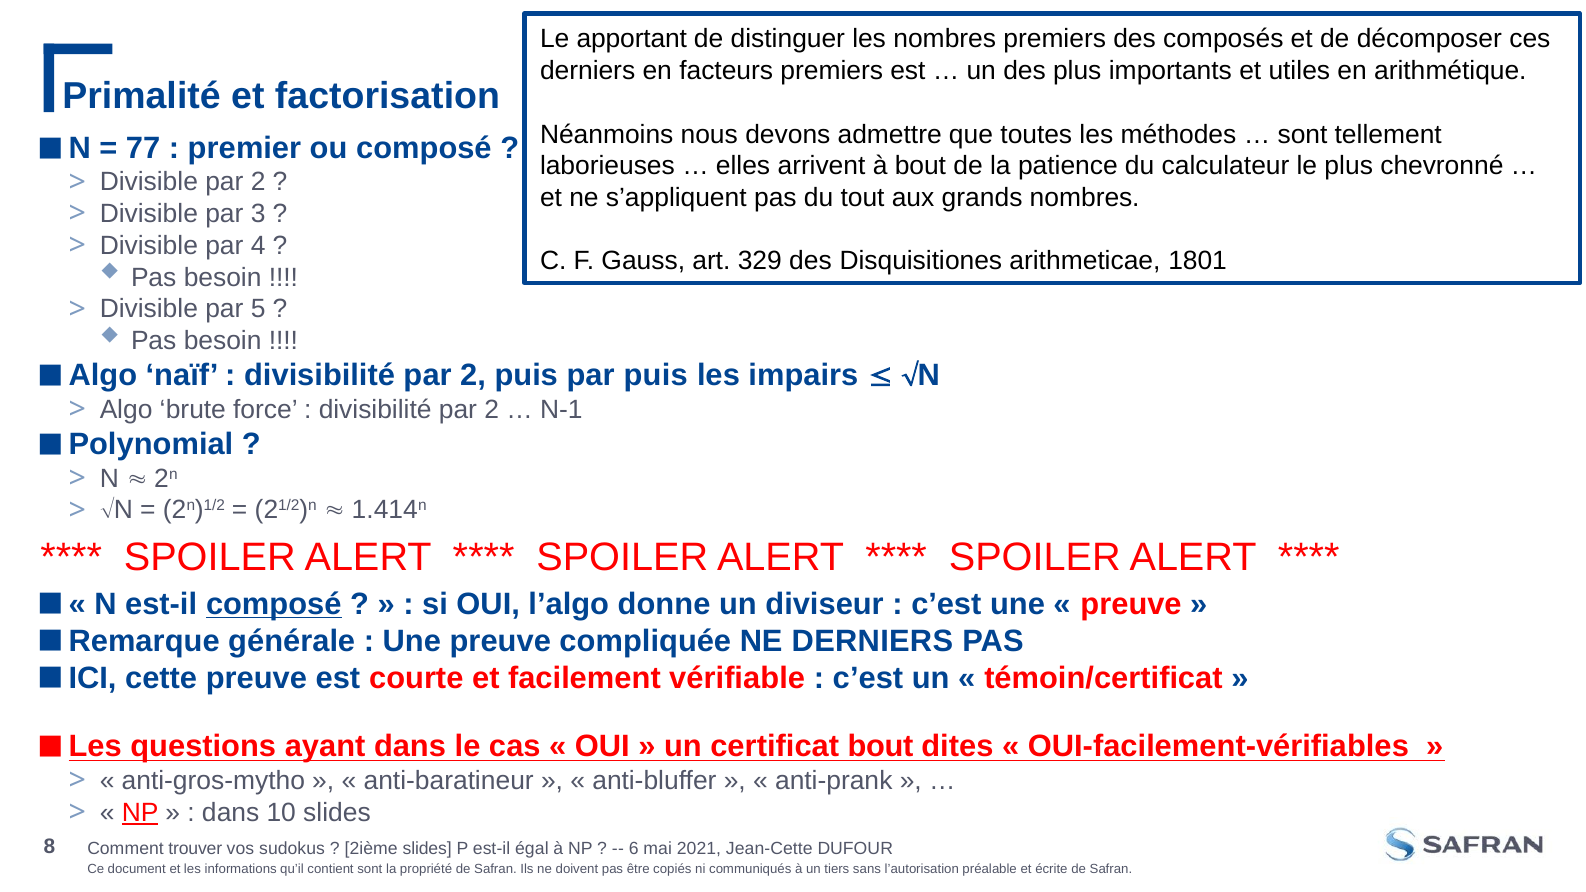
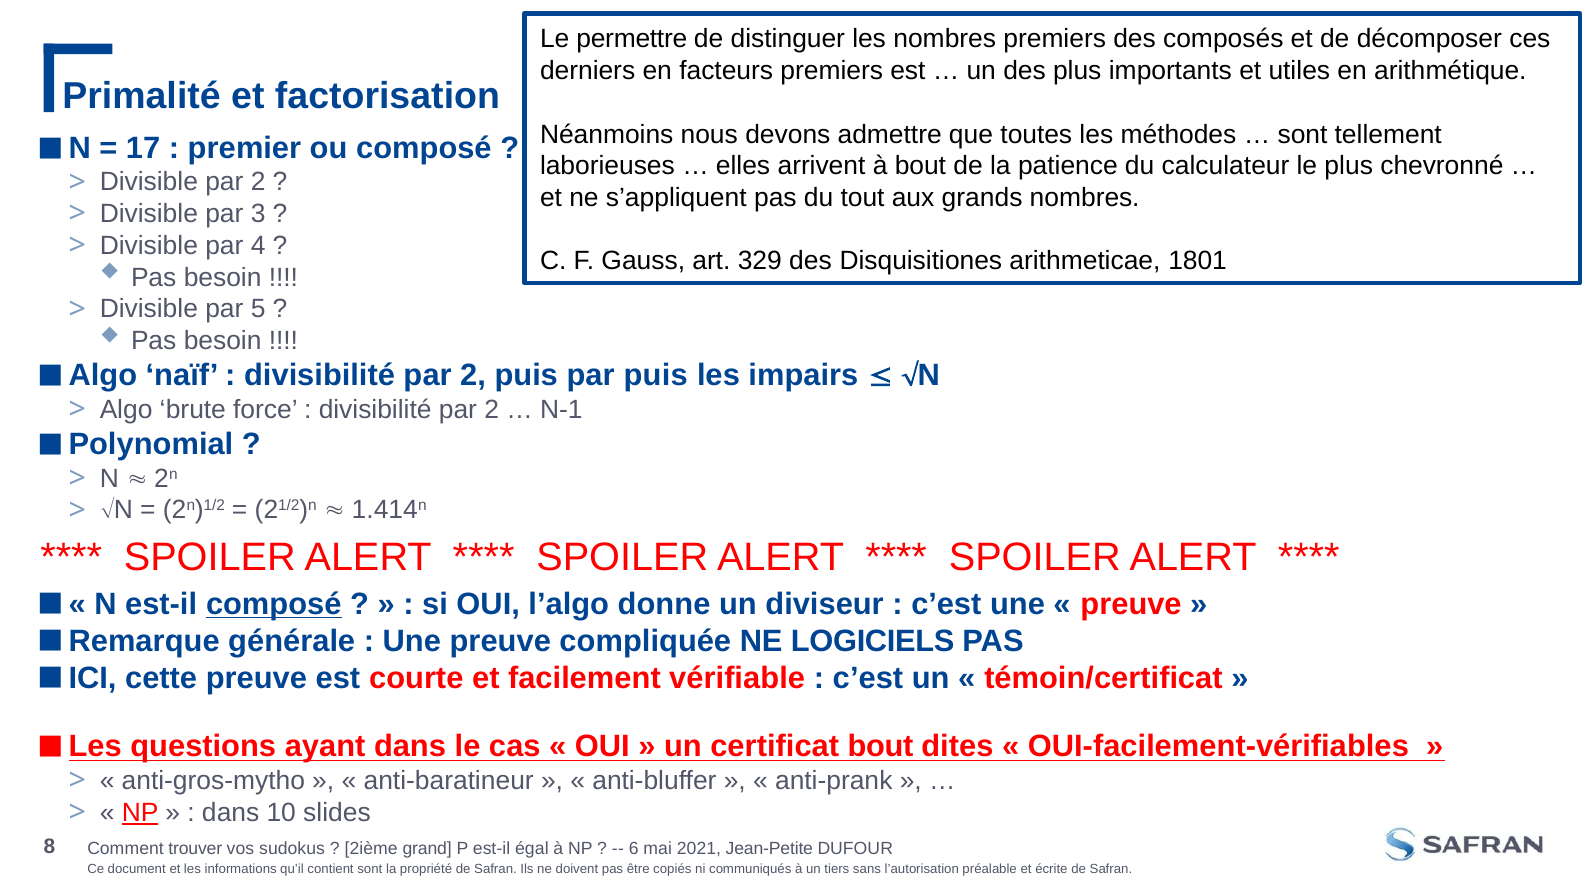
apportant: apportant -> permettre
77: 77 -> 17
NE DERNIERS: DERNIERS -> LOGICIELS
2ième slides: slides -> grand
Jean-Cette: Jean-Cette -> Jean-Petite
